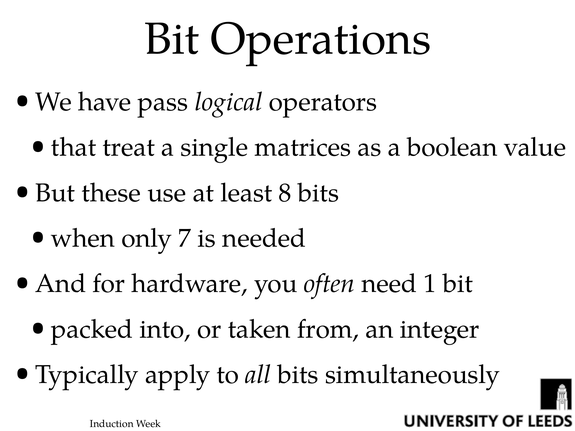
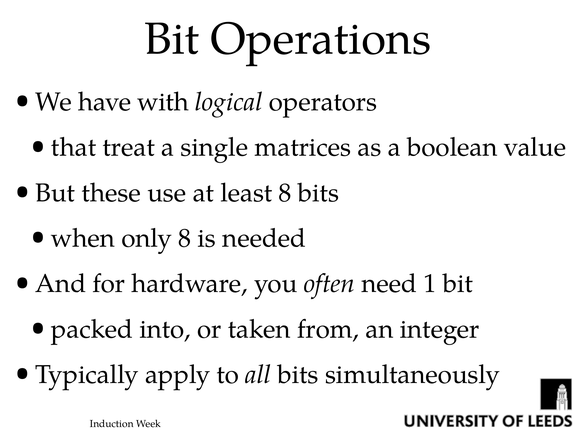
pass: pass -> with
only 7: 7 -> 8
